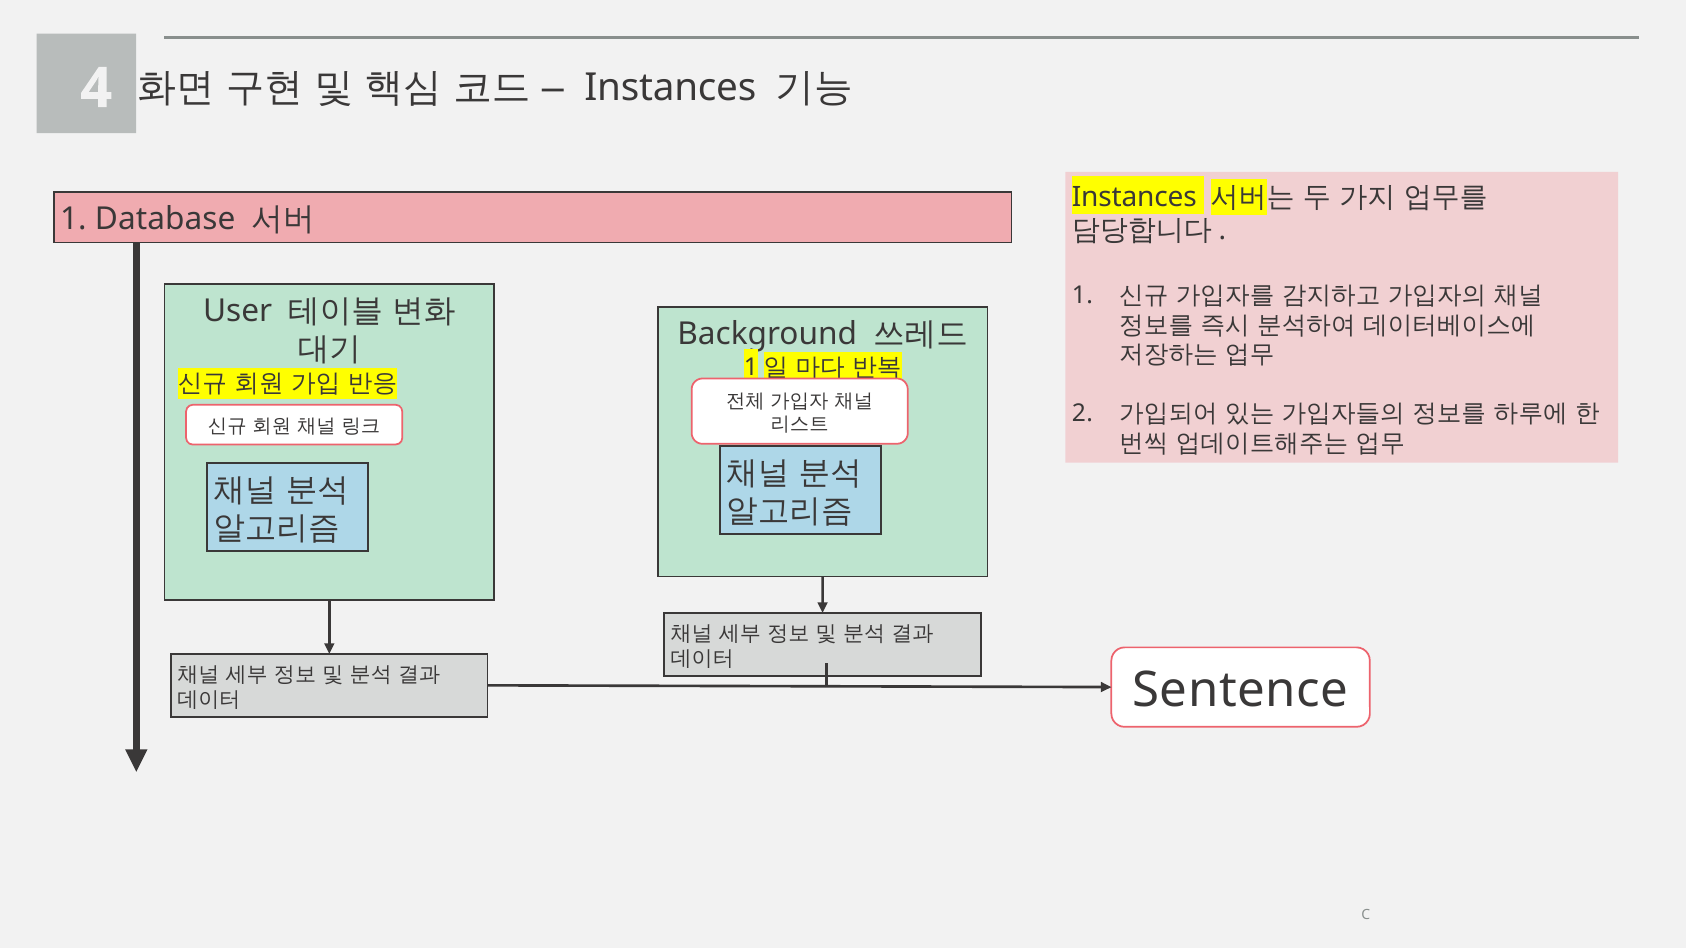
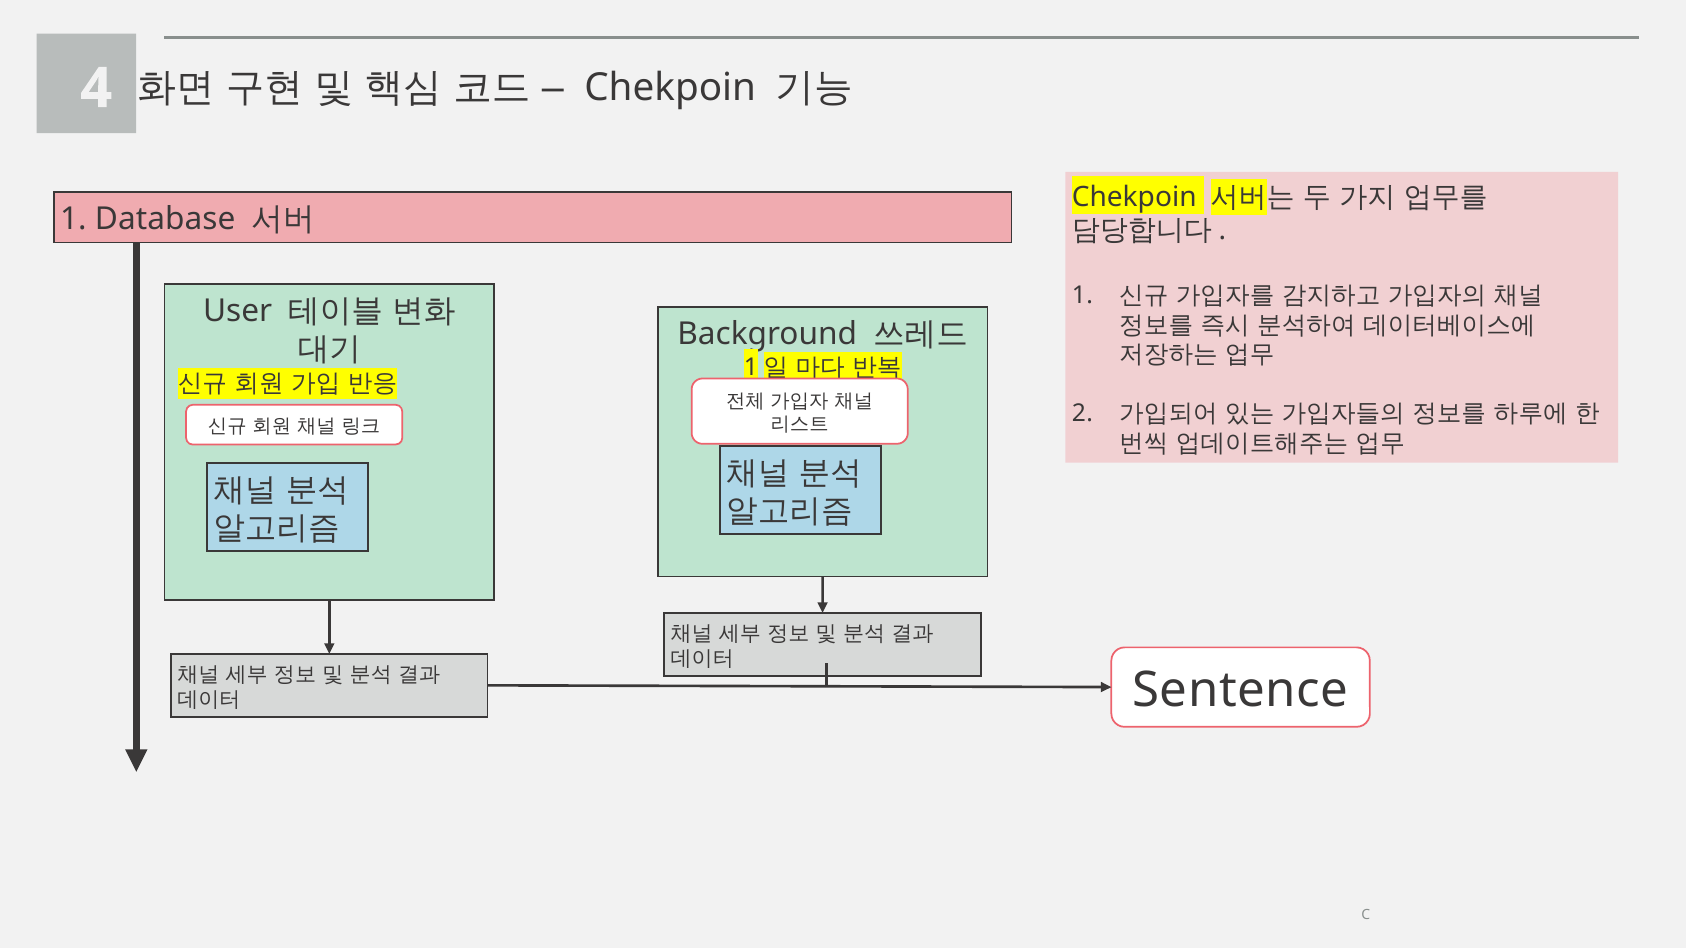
Instances at (670, 87): Instances -> Chekpoin
Instances at (1134, 197): Instances -> Chekpoin
